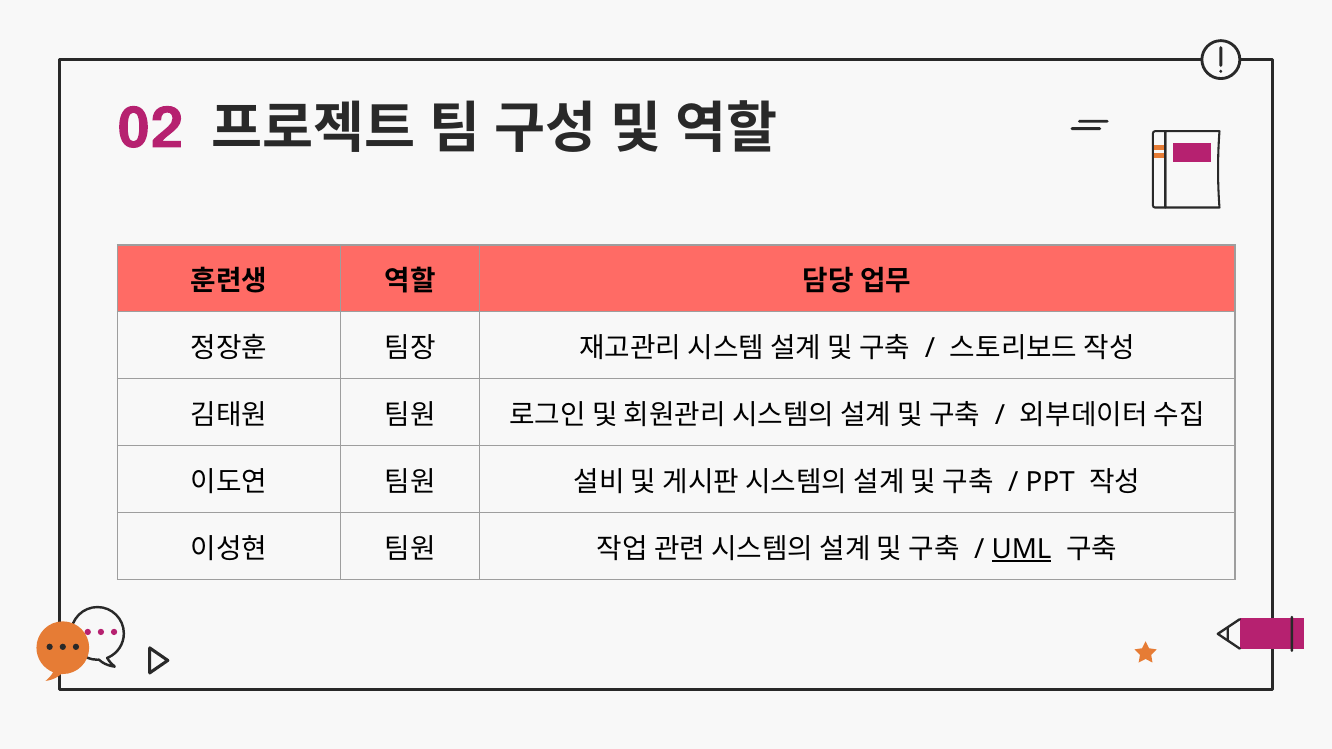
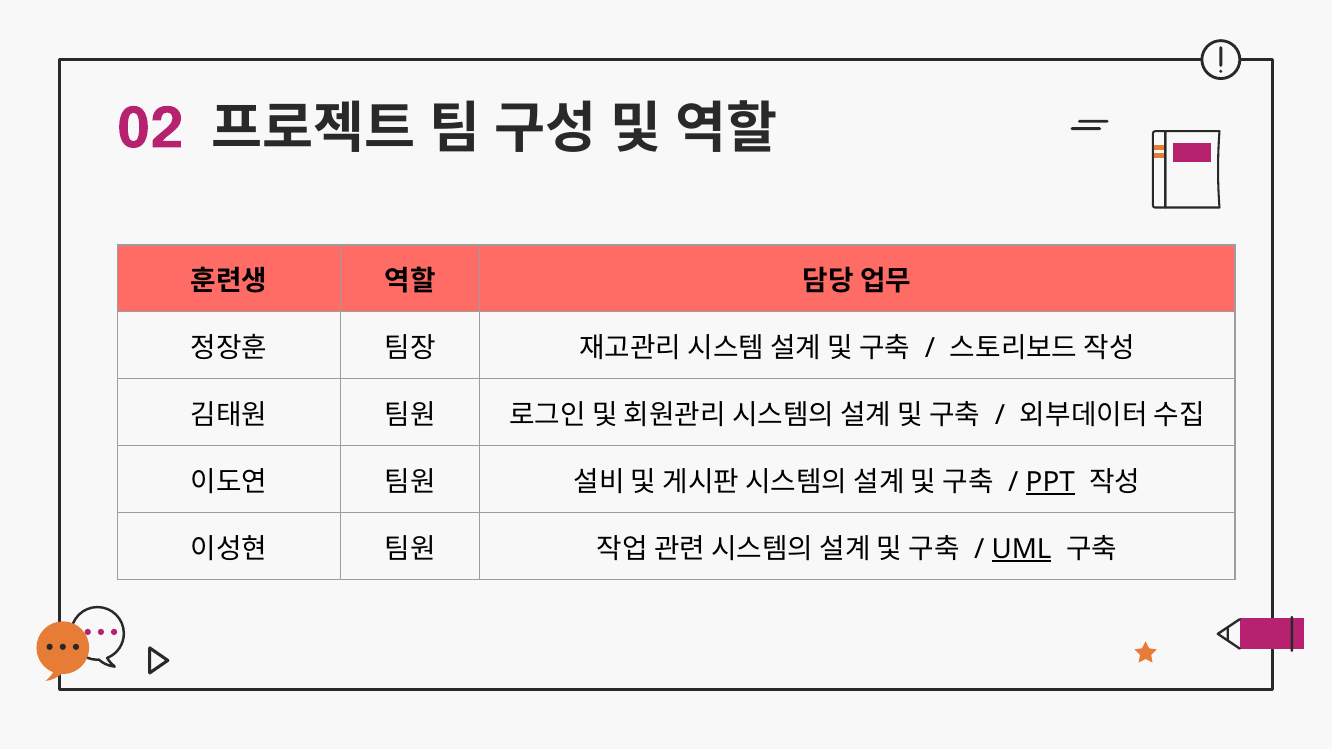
PPT underline: none -> present
